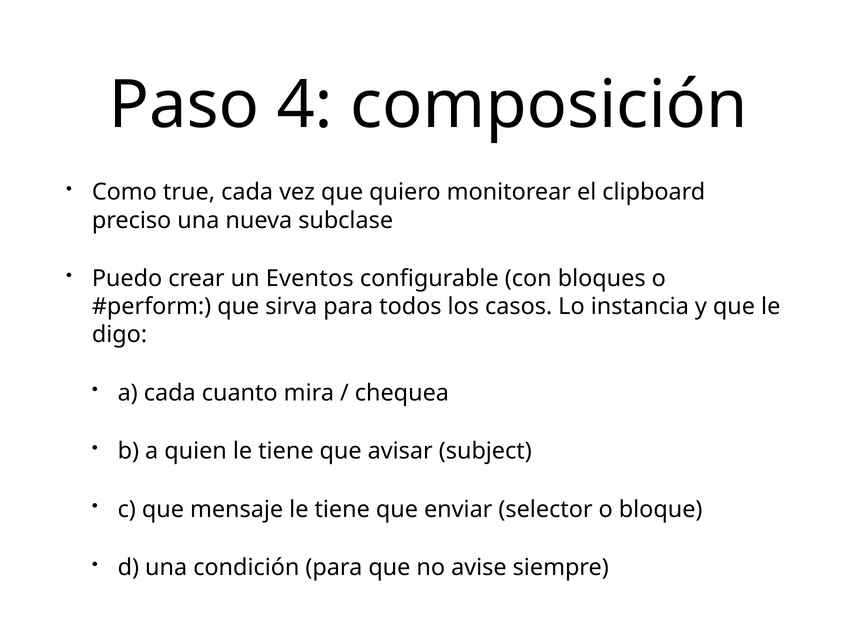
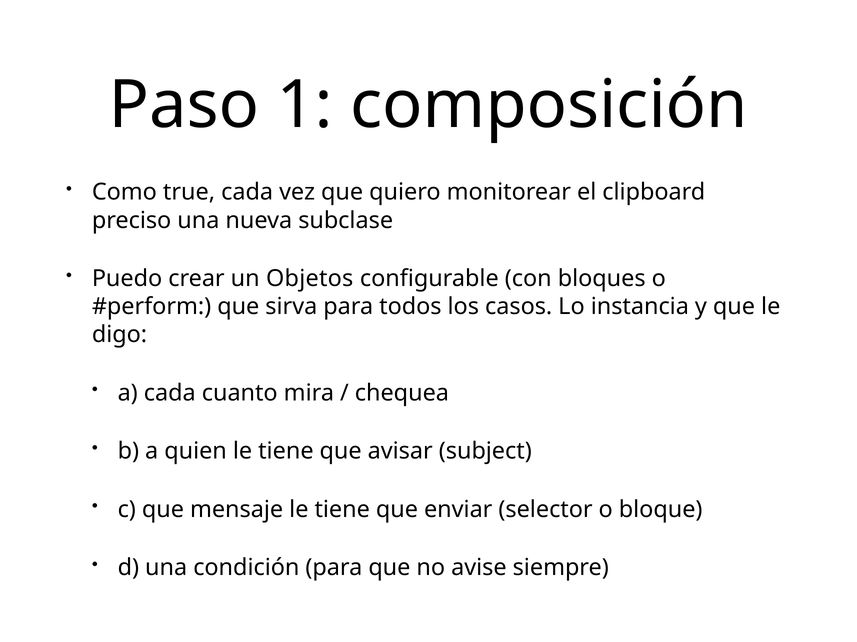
4: 4 -> 1
Eventos: Eventos -> Objetos
